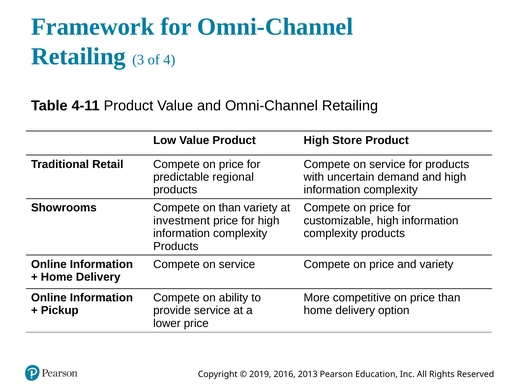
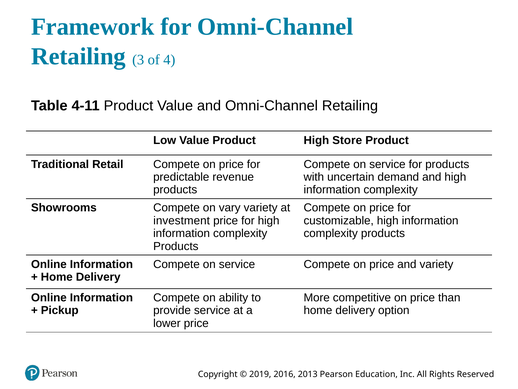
regional: regional -> revenue
on than: than -> vary
